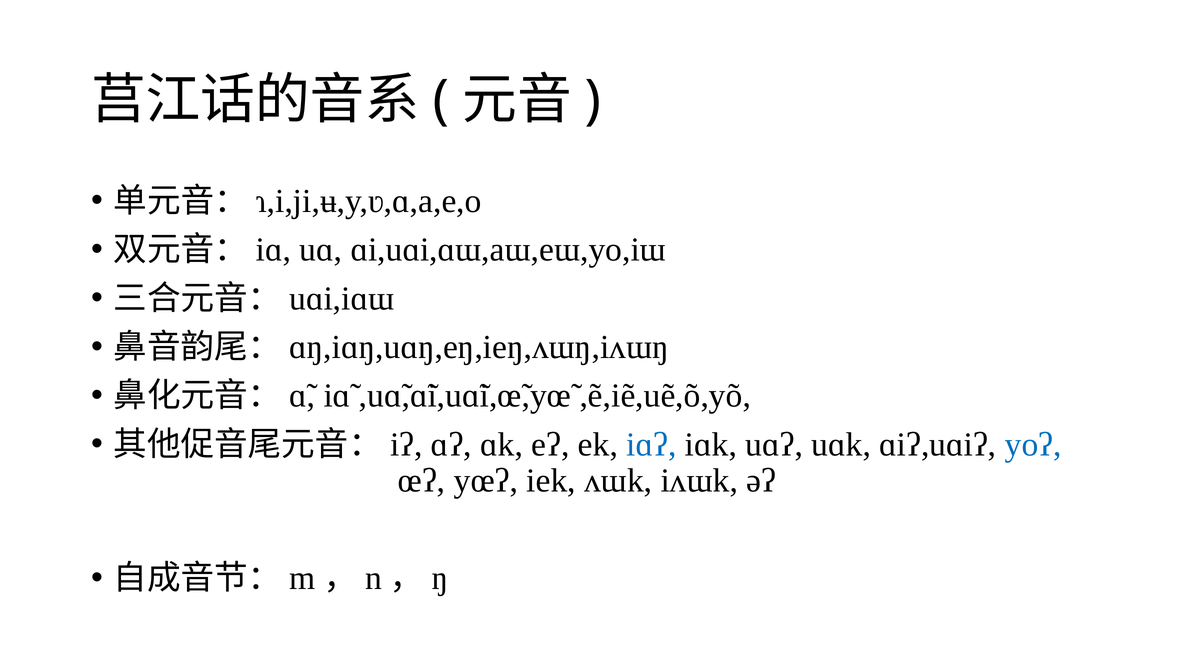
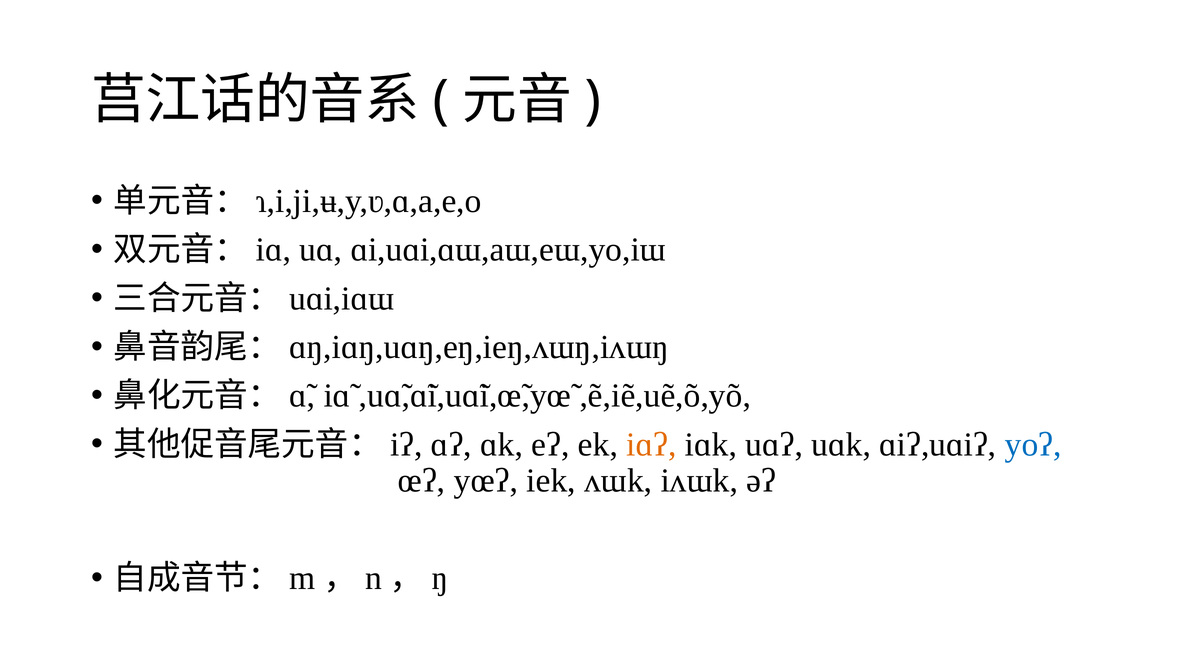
iɑʔ colour: blue -> orange
